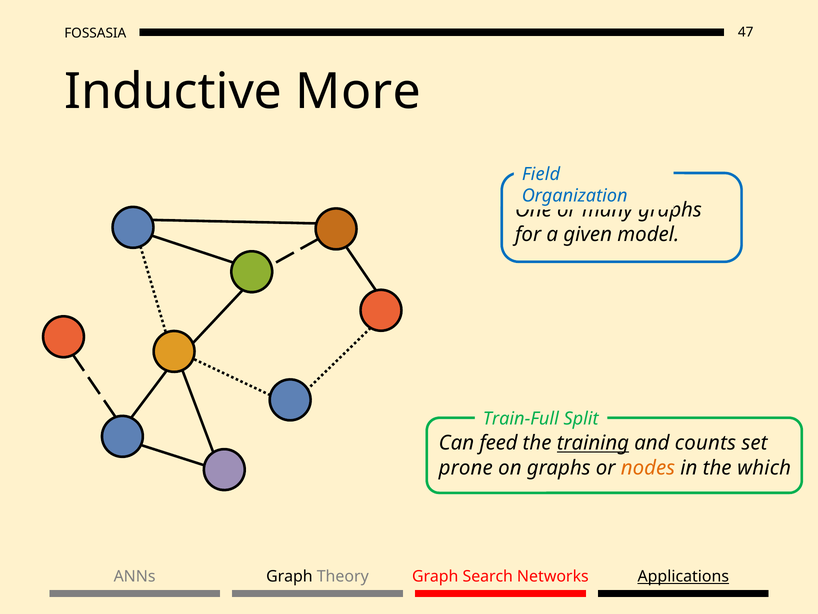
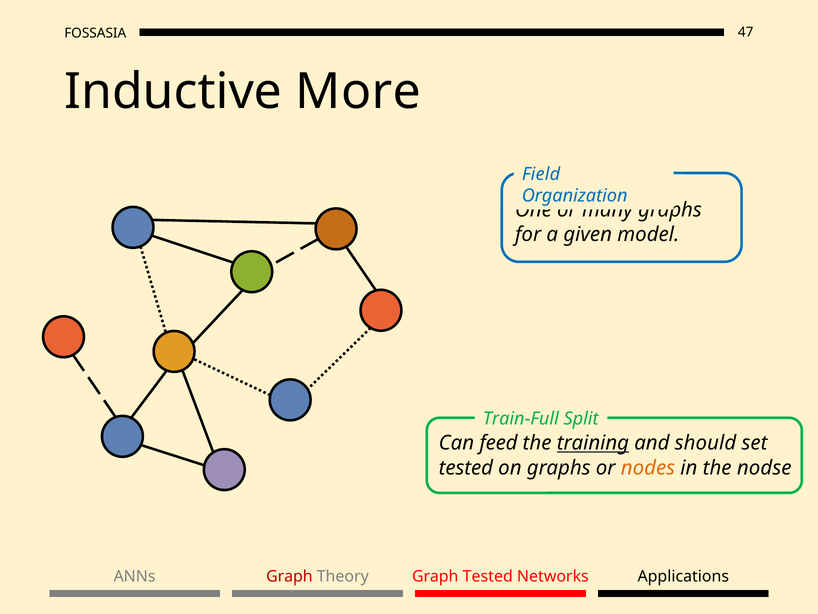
counts: counts -> should
prone at (466, 467): prone -> tested
which: which -> nodse
Graph at (289, 576) colour: black -> red
Graph Search: Search -> Tested
Applications underline: present -> none
